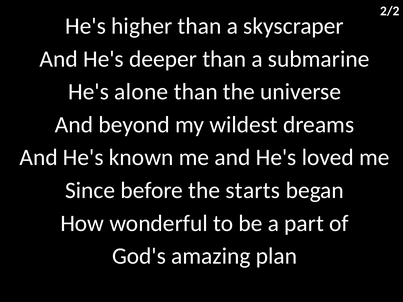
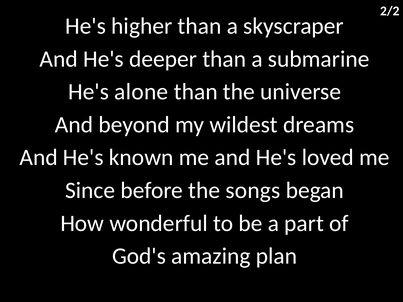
starts: starts -> songs
